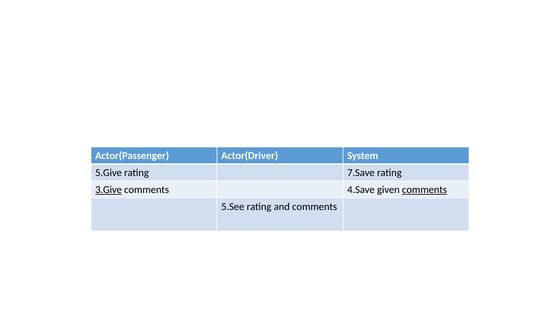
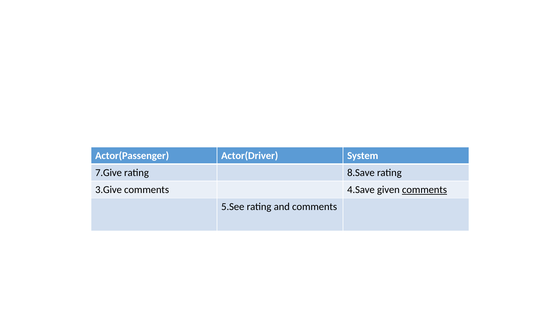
5.Give: 5.Give -> 7.Give
7.Save: 7.Save -> 8.Save
3.Give underline: present -> none
